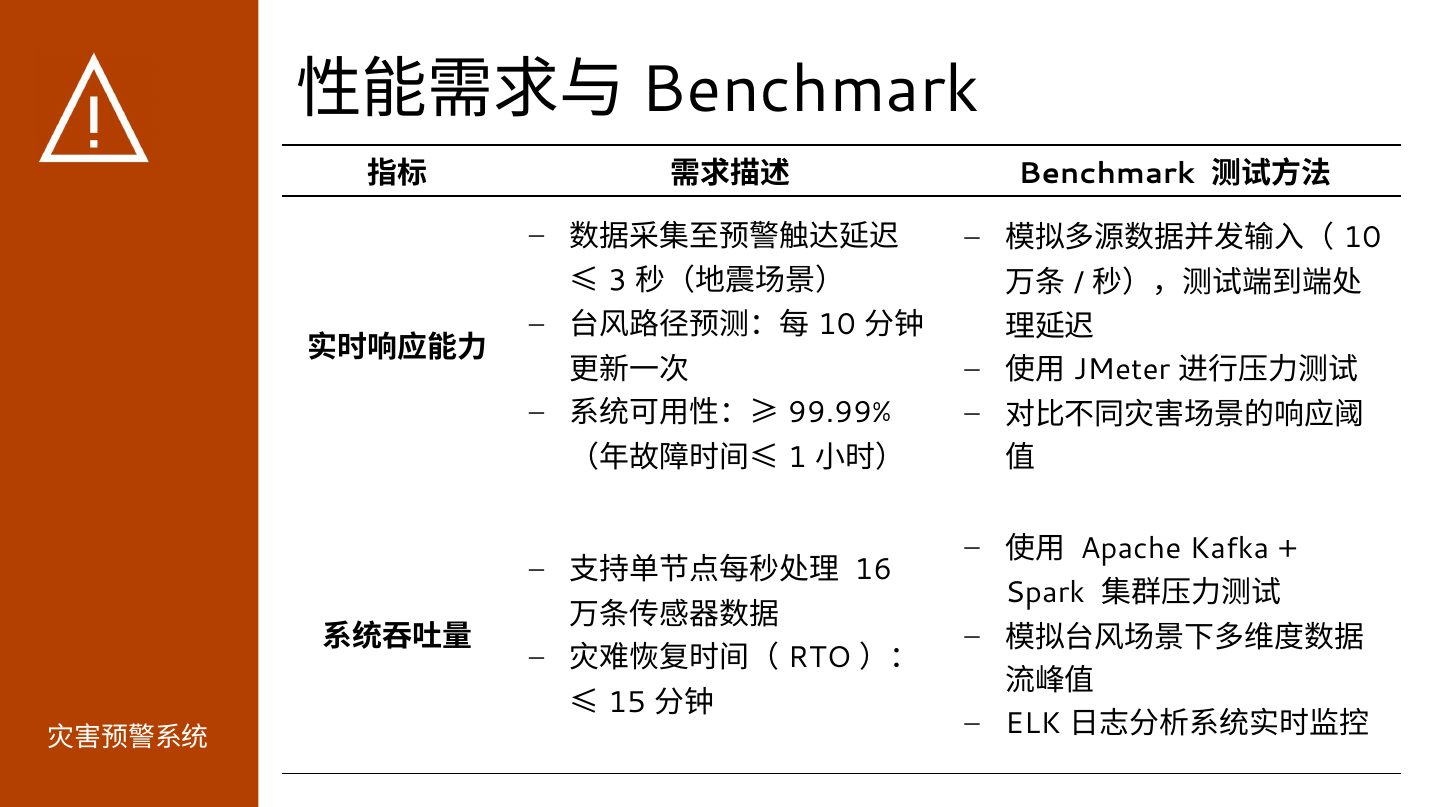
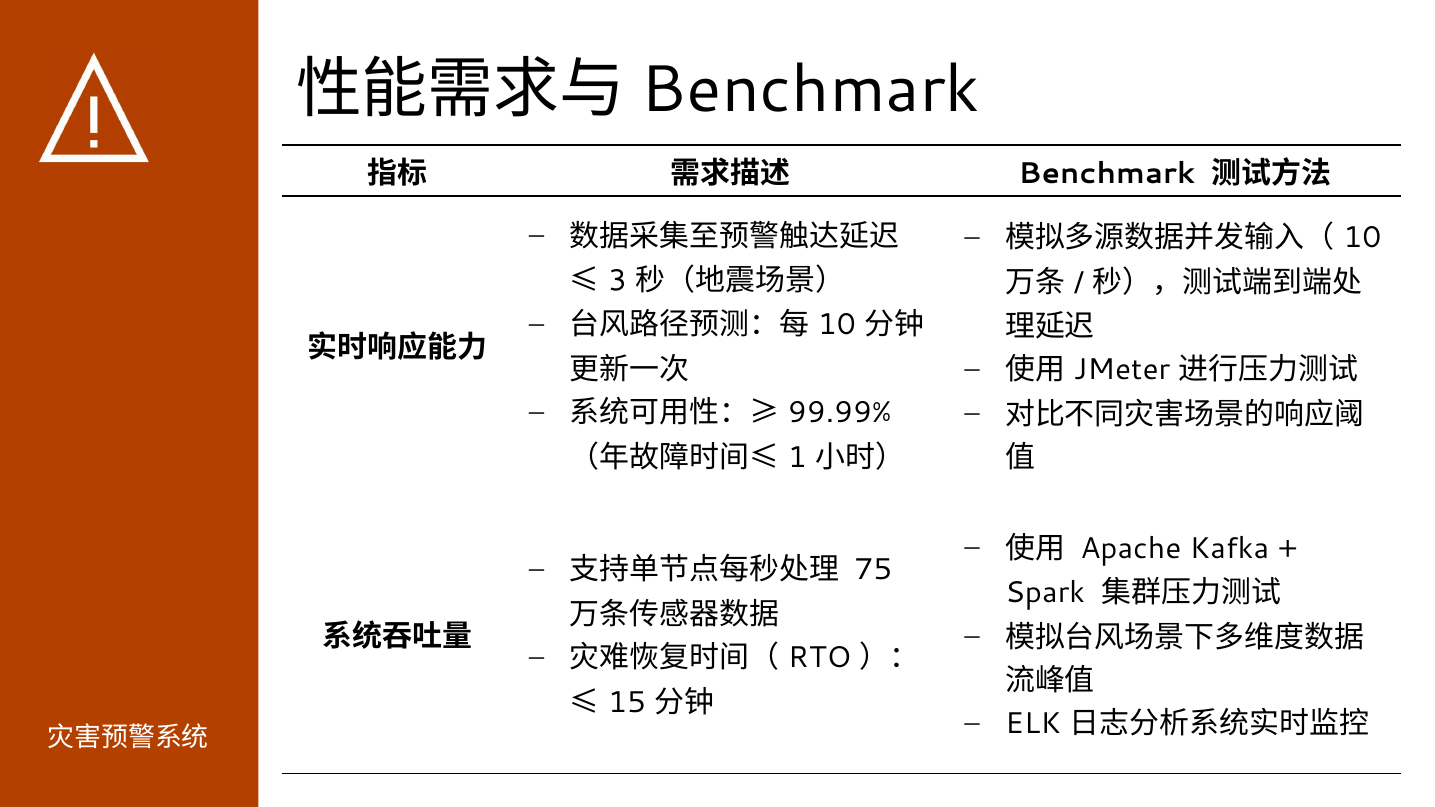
16: 16 -> 75
